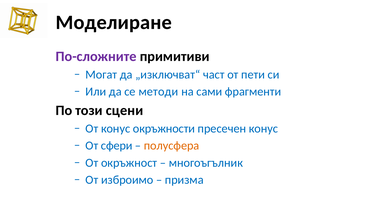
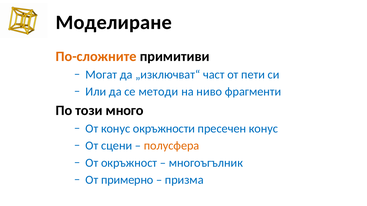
По-сложните colour: purple -> orange
сами: сами -> ниво
сцени: сцени -> много
сфери: сфери -> сцени
изброимо: изброимо -> примерно
